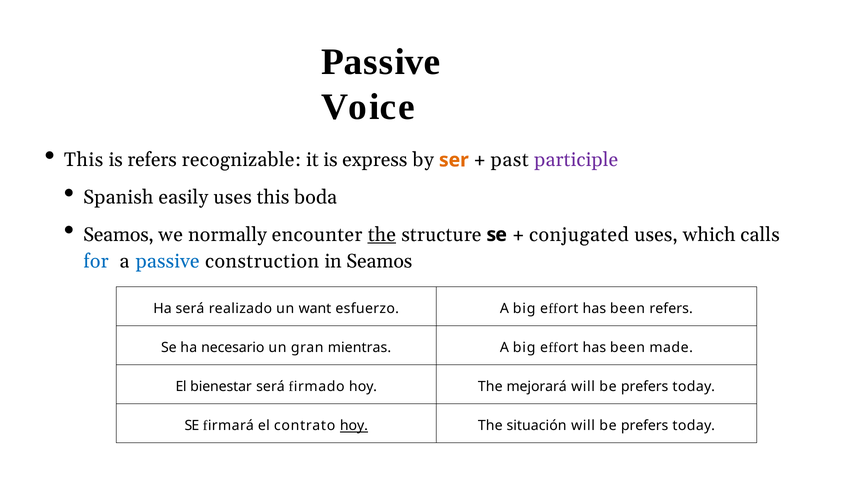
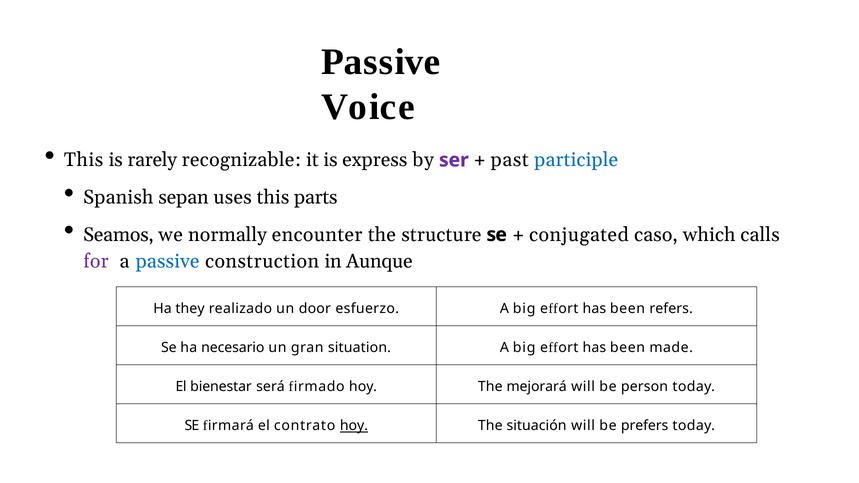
is refers: refers -> rarely
ser colour: orange -> purple
participle colour: purple -> blue
easily: easily -> sepan
boda: boda -> parts
the at (382, 235) underline: present -> none
conjugated uses: uses -> caso
for colour: blue -> purple
in Seamos: Seamos -> Aunque
Ha será: será -> they
want: want -> door
mientras: mientras -> situation
prefers at (645, 387): prefers -> person
